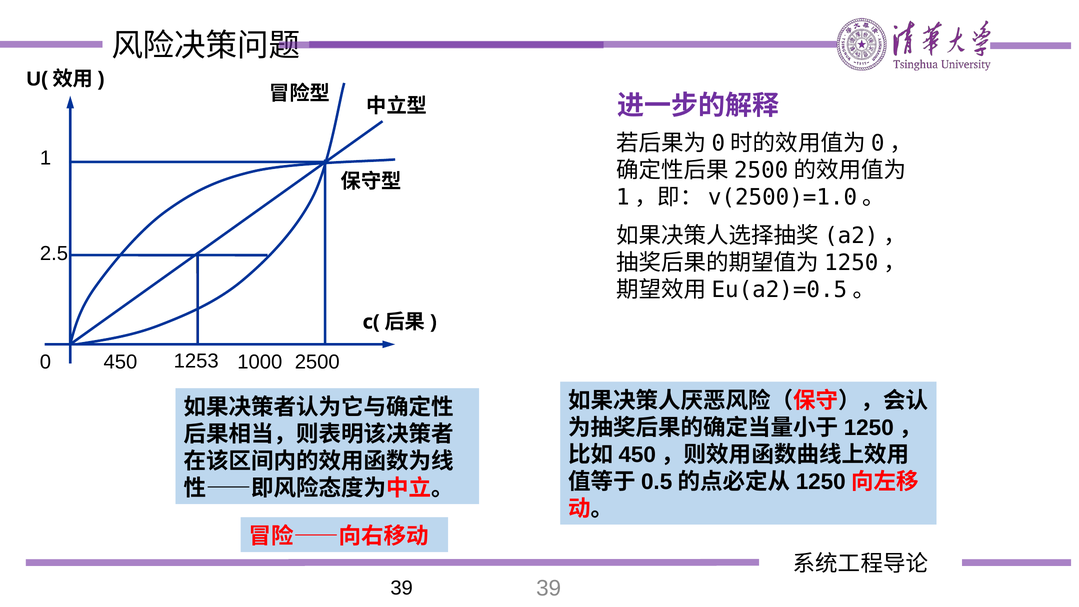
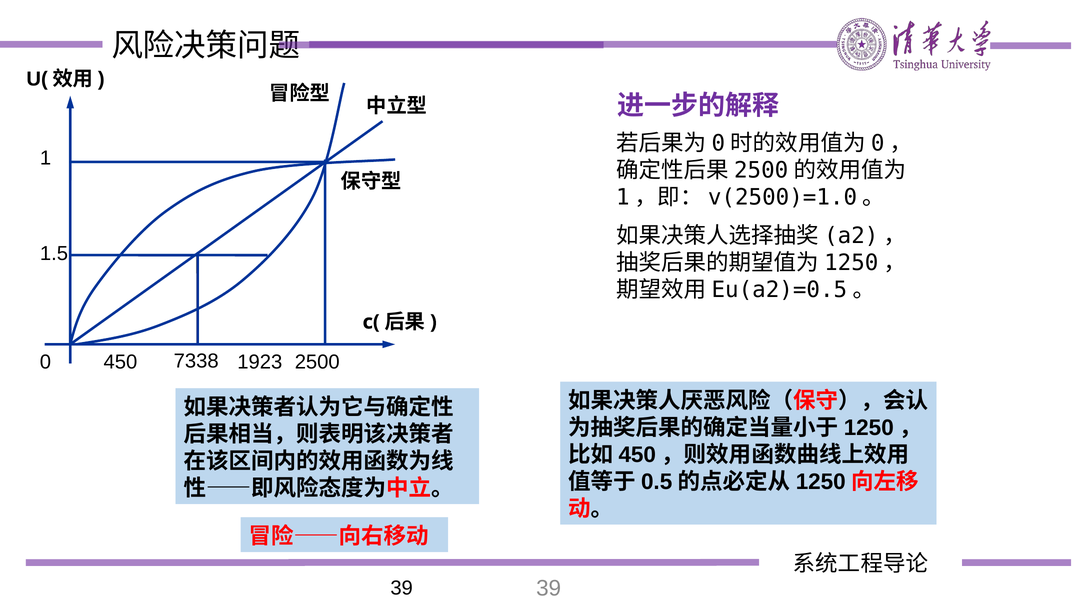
2.5: 2.5 -> 1.5
1253: 1253 -> 7338
1000: 1000 -> 1923
